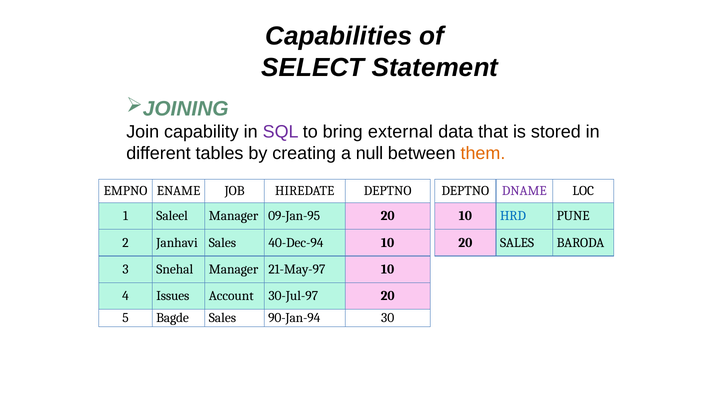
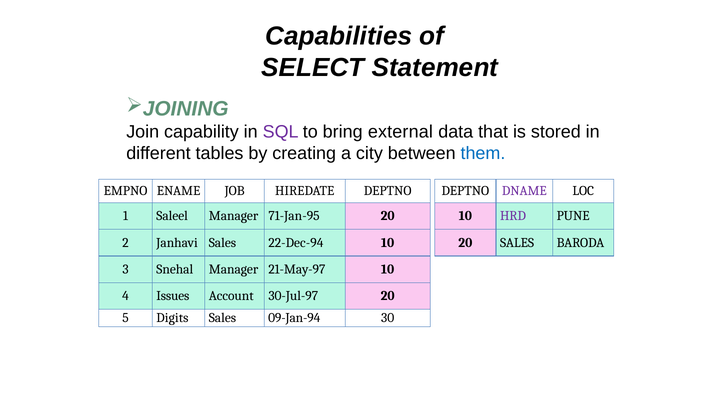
null: null -> city
them colour: orange -> blue
09-Jan-95: 09-Jan-95 -> 71-Jan-95
HRD colour: blue -> purple
40-Dec-94: 40-Dec-94 -> 22-Dec-94
Bagde: Bagde -> Digits
90-Jan-94: 90-Jan-94 -> 09-Jan-94
